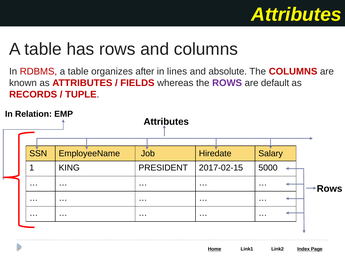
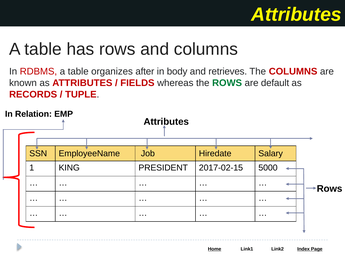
lines: lines -> body
absolute: absolute -> retrieves
ROWS at (227, 83) colour: purple -> green
